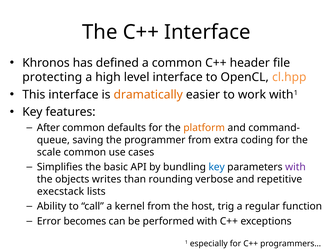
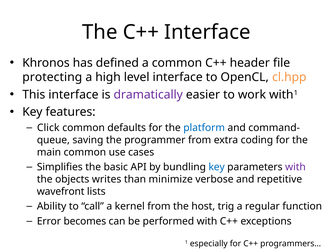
dramatically colour: orange -> purple
After: After -> Click
platform colour: orange -> blue
scale: scale -> main
rounding: rounding -> minimize
execstack: execstack -> wavefront
